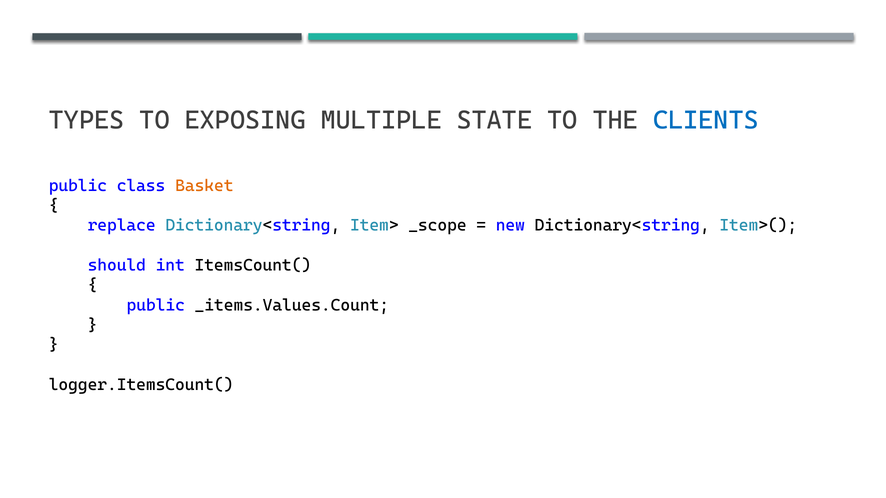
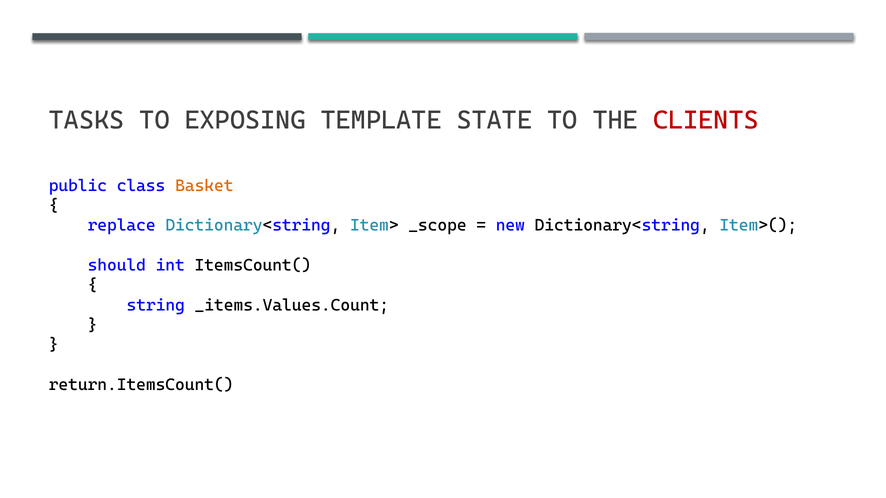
TYPES: TYPES -> TASKS
MULTIPLE: MULTIPLE -> TEMPLATE
CLIENTS colour: blue -> red
public at (156, 305): public -> string
logger.ItemsCount(: logger.ItemsCount( -> return.ItemsCount(
